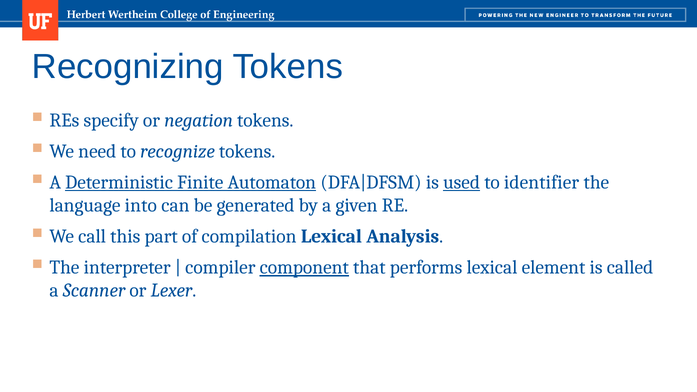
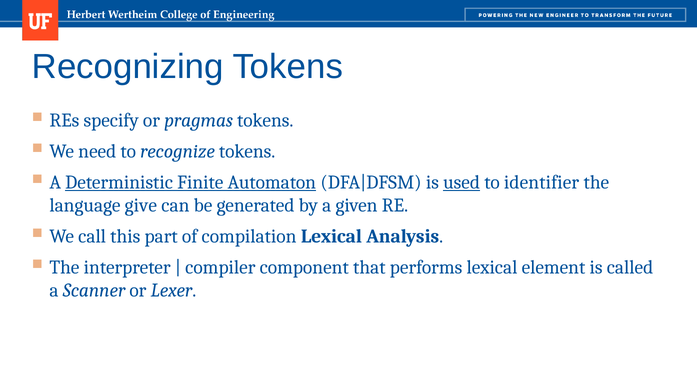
negation: negation -> pragmas
into: into -> give
component underline: present -> none
